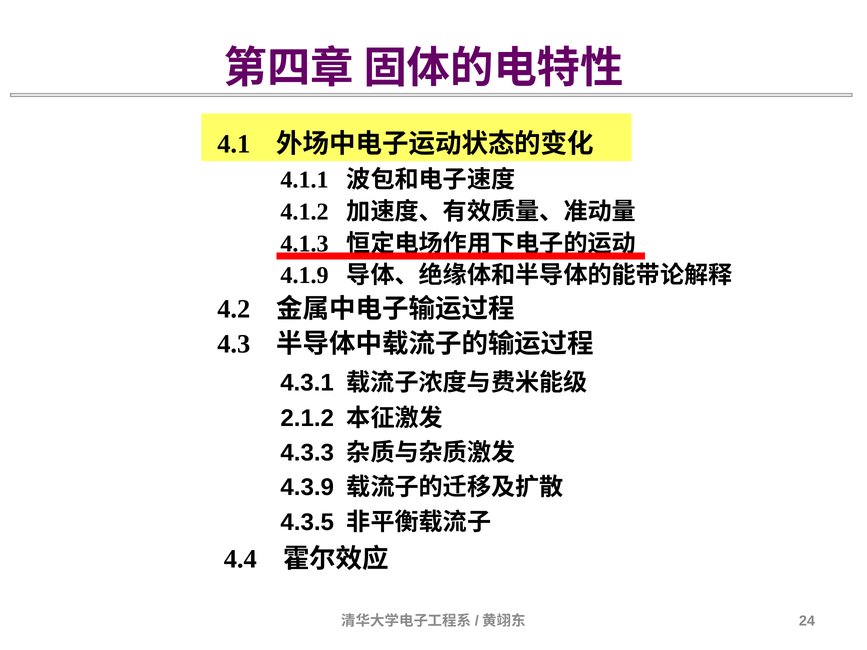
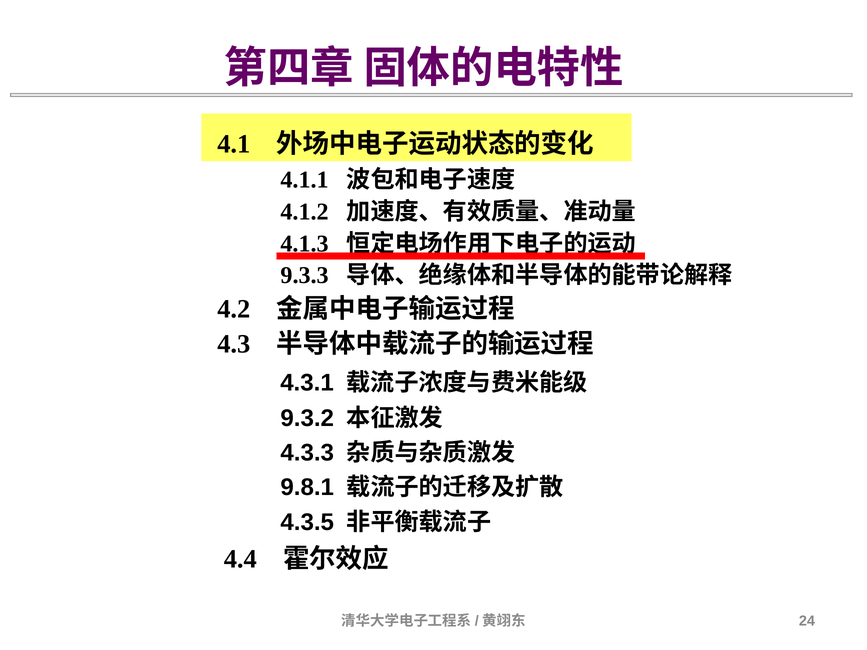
4.1.9: 4.1.9 -> 9.3.3
2.1.2: 2.1.2 -> 9.3.2
4.3.9: 4.3.9 -> 9.8.1
